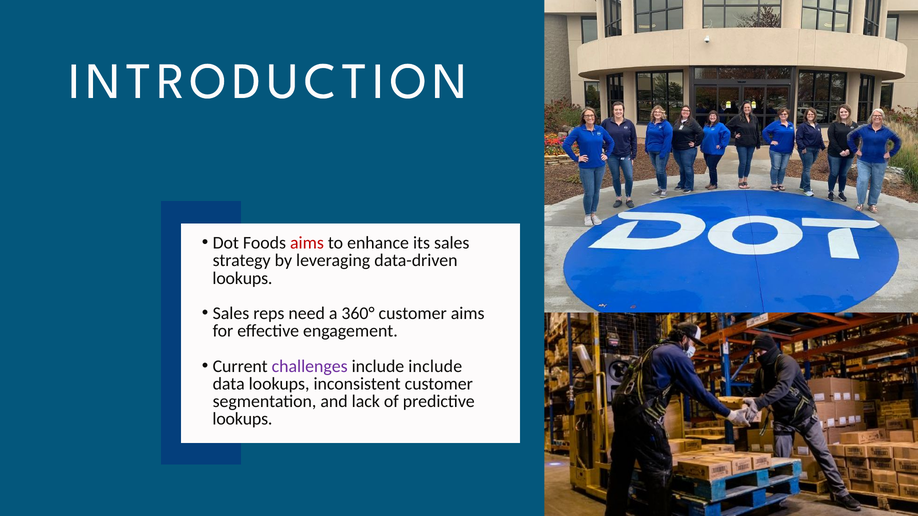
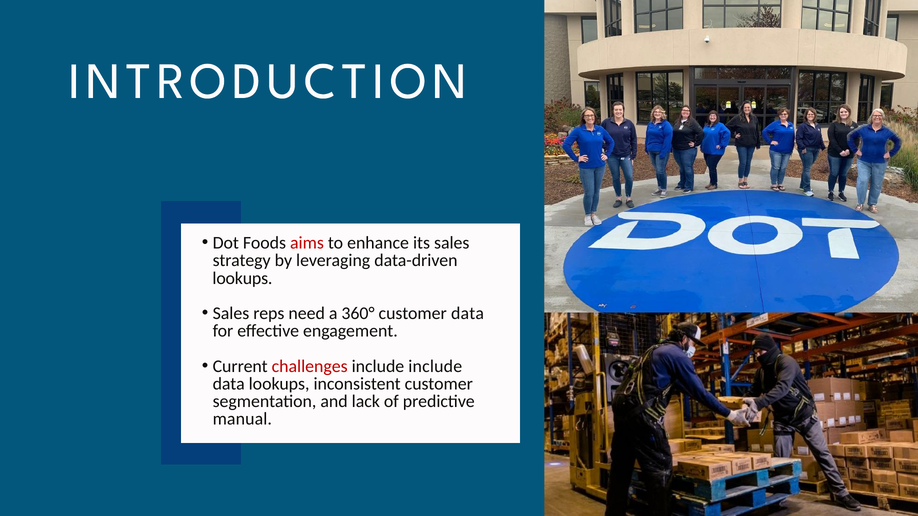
customer aims: aims -> data
challenges colour: purple -> red
lookups at (242, 419): lookups -> manual
